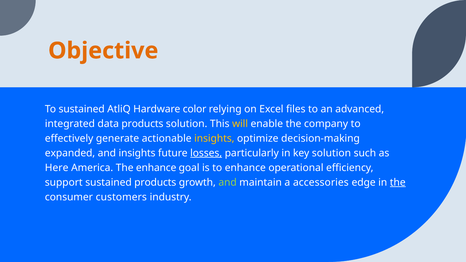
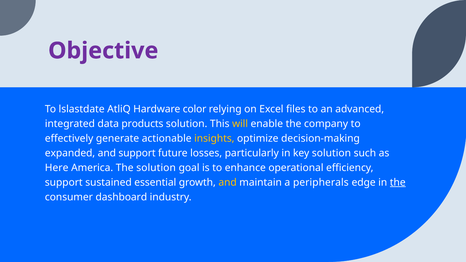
Objective colour: orange -> purple
To sustained: sustained -> lslastdate
and insights: insights -> support
losses underline: present -> none
The enhance: enhance -> solution
sustained products: products -> essential
and at (228, 182) colour: light green -> yellow
accessories: accessories -> peripherals
customers: customers -> dashboard
